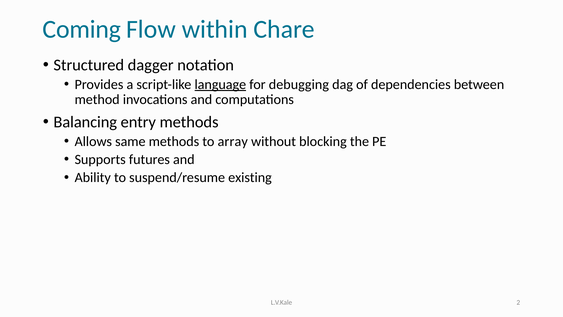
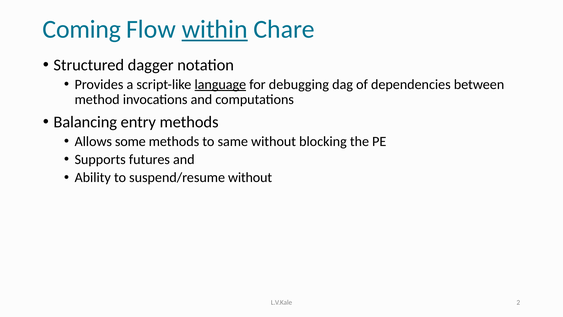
within underline: none -> present
same: same -> some
array: array -> same
suspend/resume existing: existing -> without
